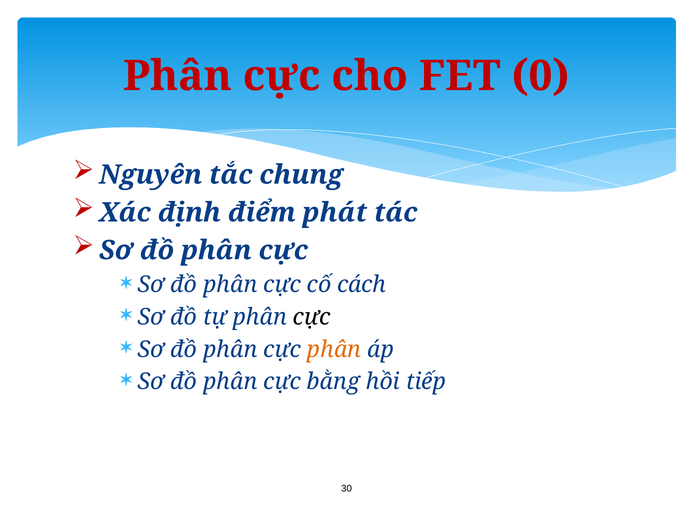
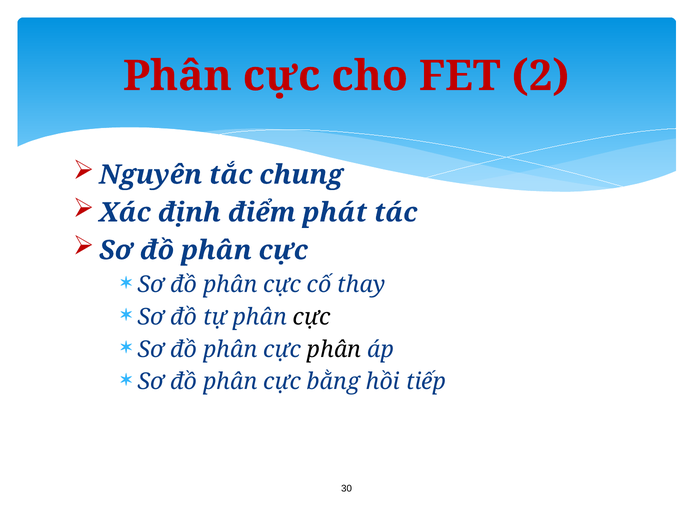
0: 0 -> 2
cách: cách -> thay
phân at (334, 349) colour: orange -> black
